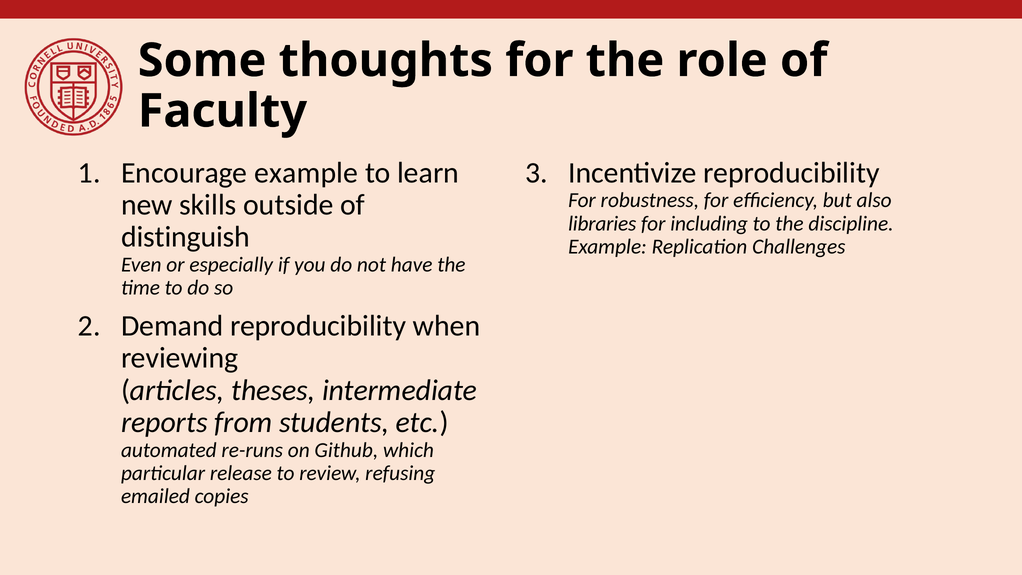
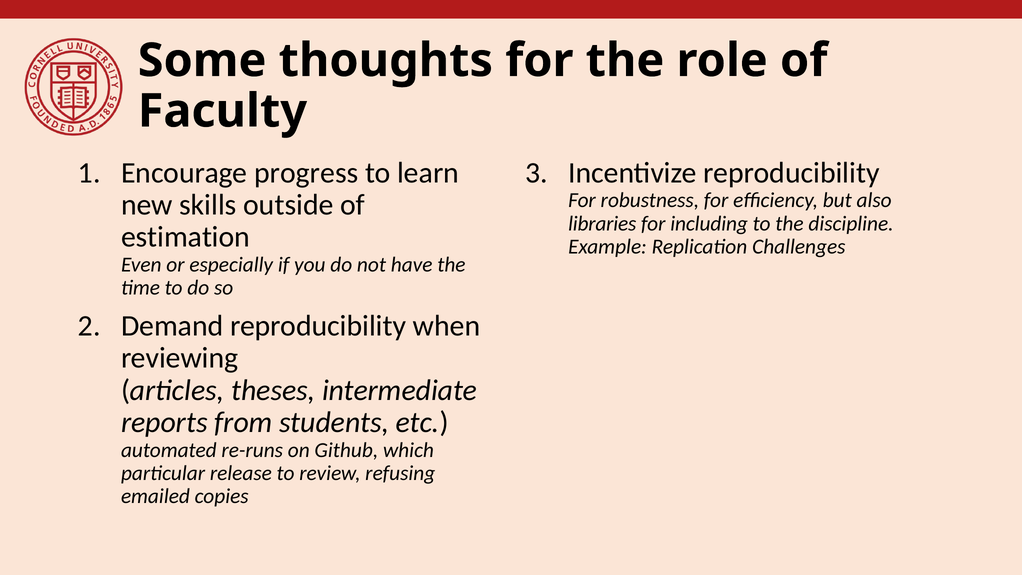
Encourage example: example -> progress
distinguish: distinguish -> estimation
